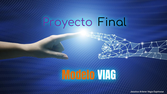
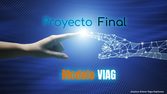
Proyecto colour: purple -> blue
